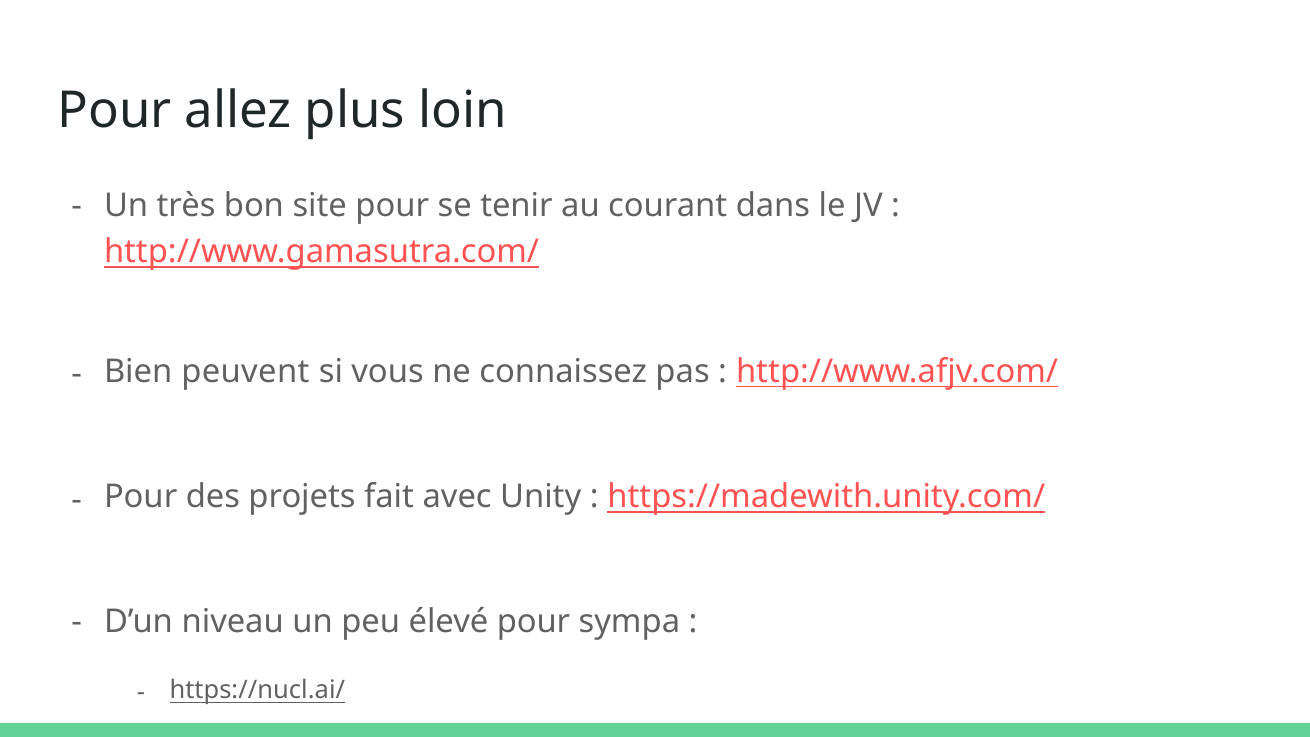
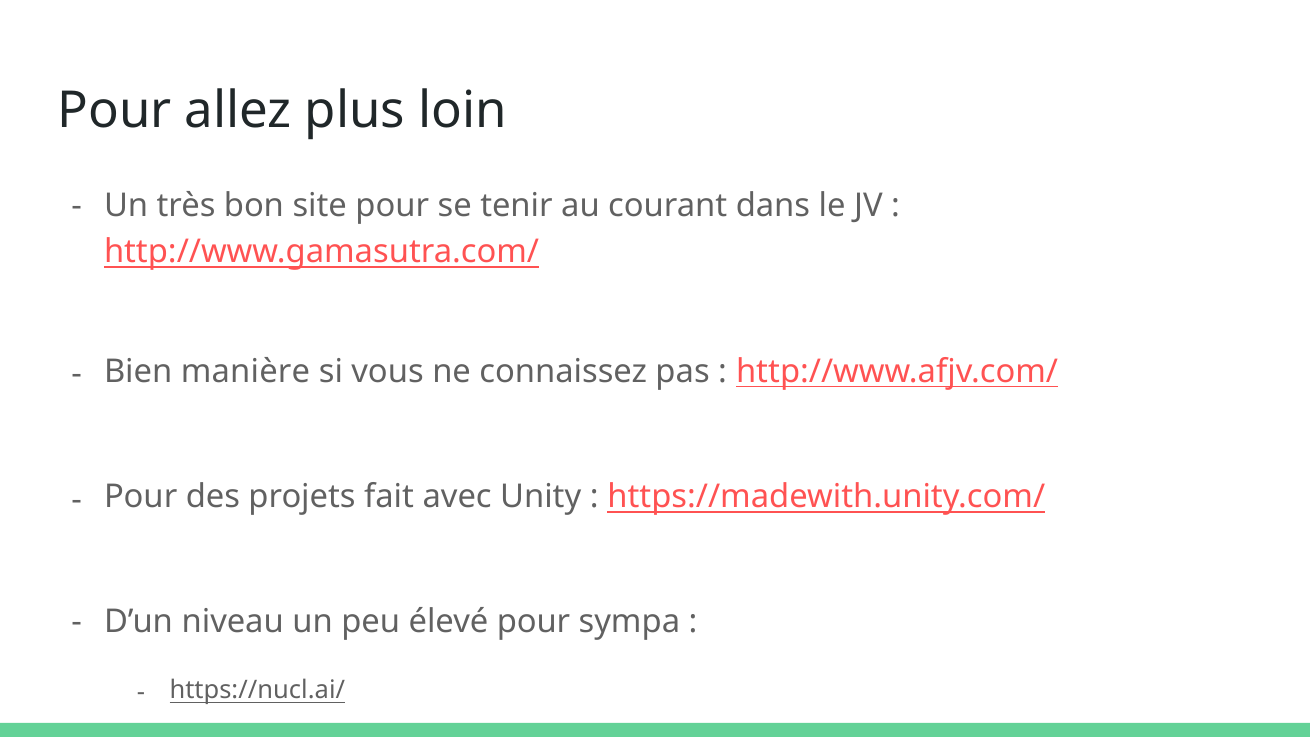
peuvent: peuvent -> manière
